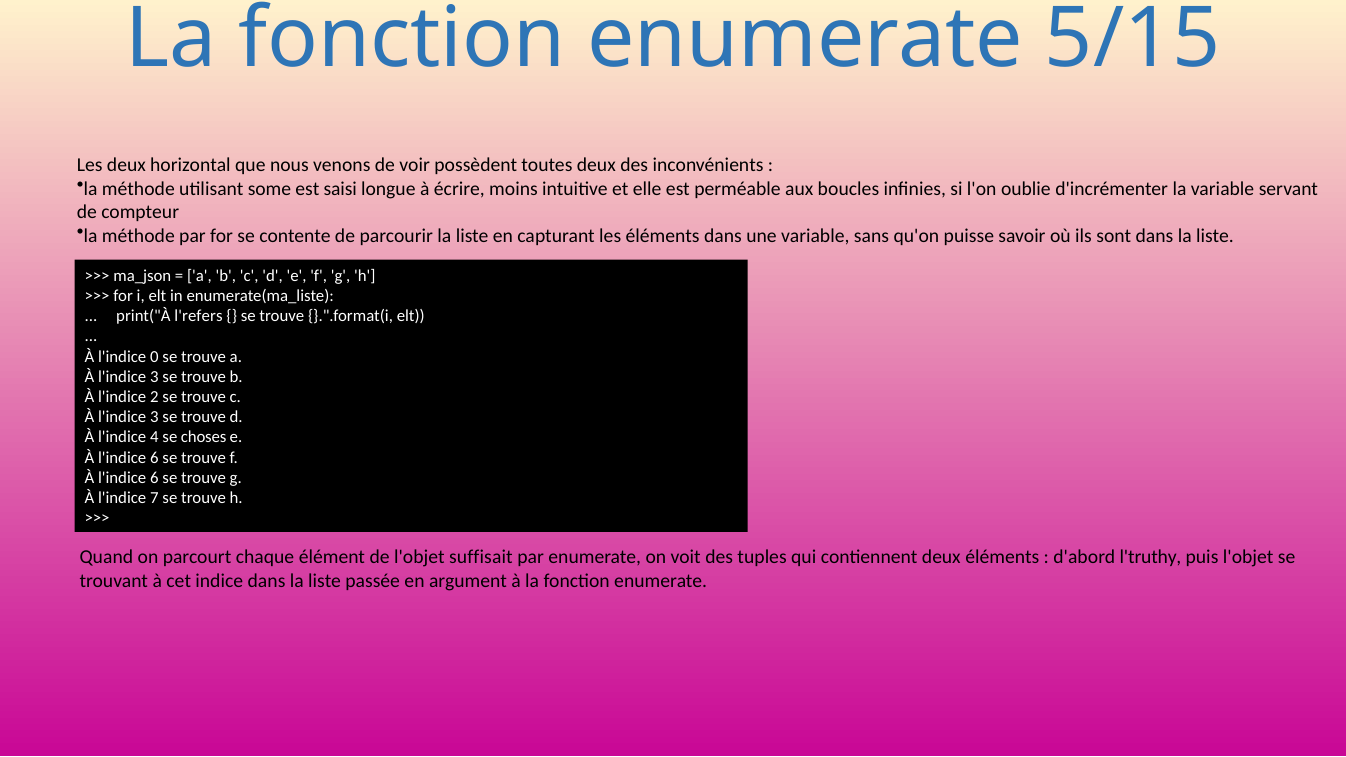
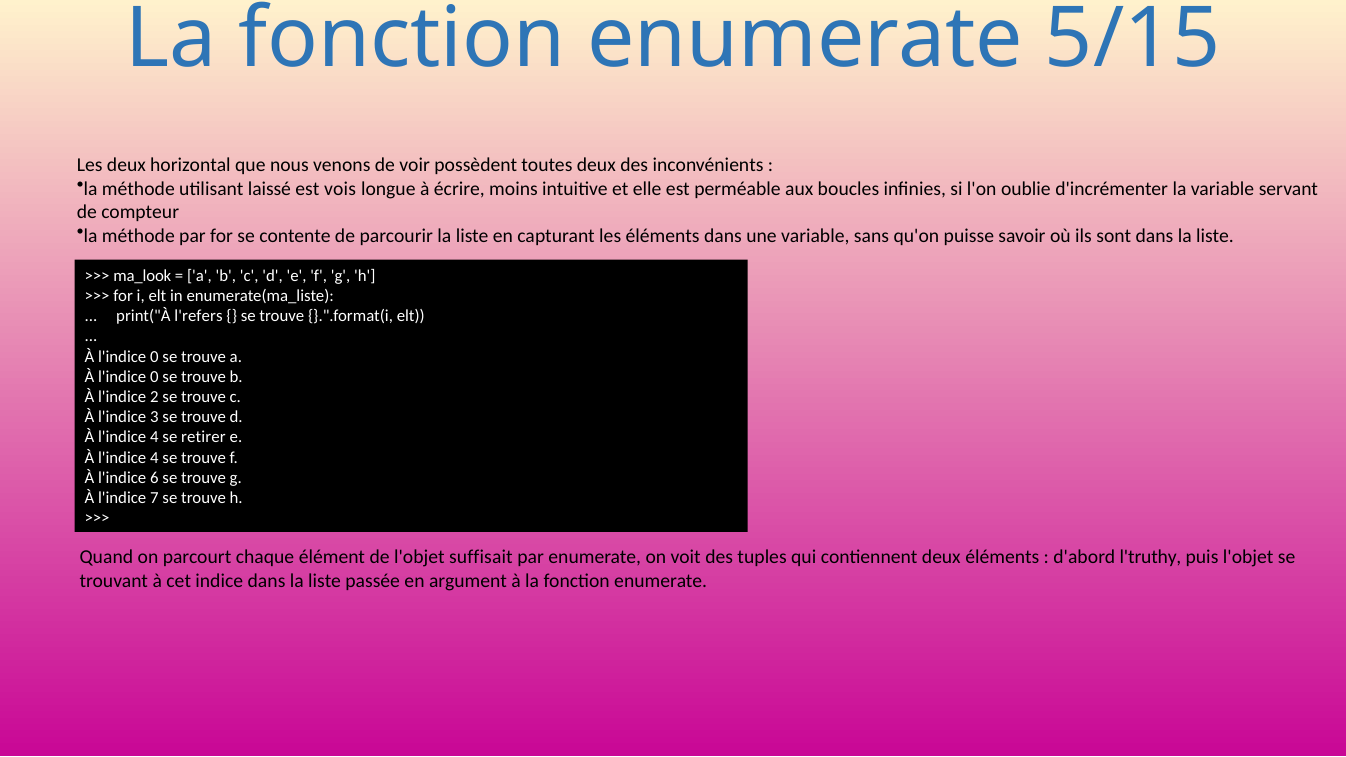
some: some -> laissé
saisi: saisi -> vois
ma_json: ma_json -> ma_look
3 at (154, 377): 3 -> 0
choses: choses -> retirer
6 at (154, 458): 6 -> 4
